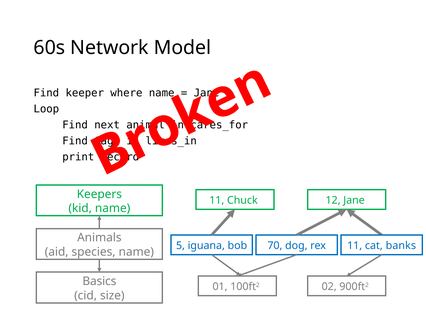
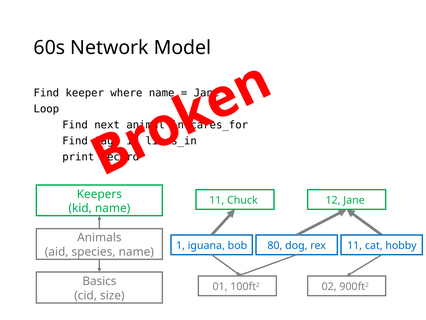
5: 5 -> 1
70: 70 -> 80
banks: banks -> hobby
